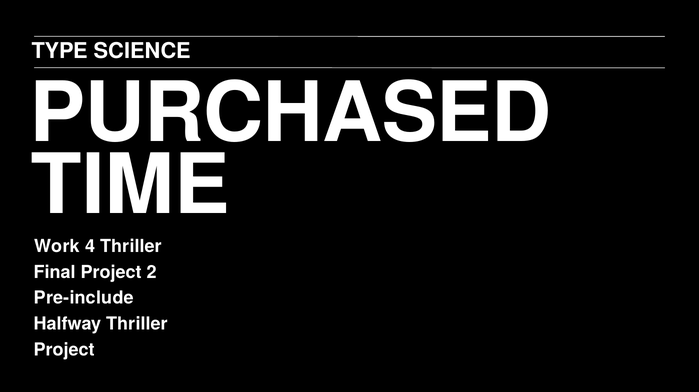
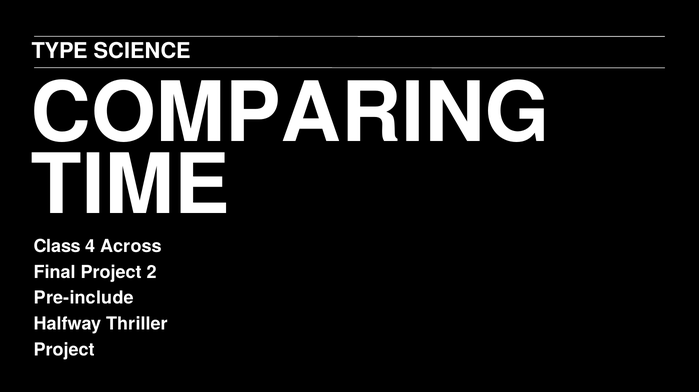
PURCHASED: PURCHASED -> COMPARING
Work: Work -> Class
4 Thriller: Thriller -> Across
